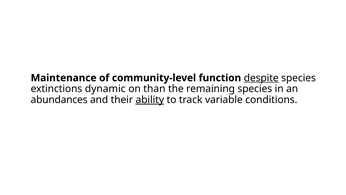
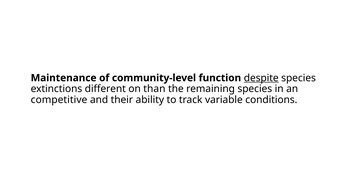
dynamic: dynamic -> different
abundances: abundances -> competitive
ability underline: present -> none
